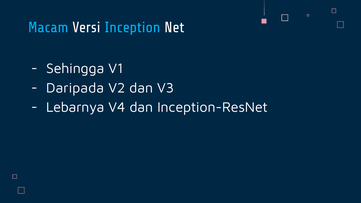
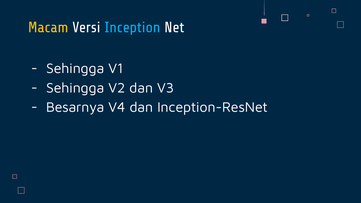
Macam colour: light blue -> yellow
Daripada at (75, 88): Daripada -> Sehingga
Lebarnya: Lebarnya -> Besarnya
